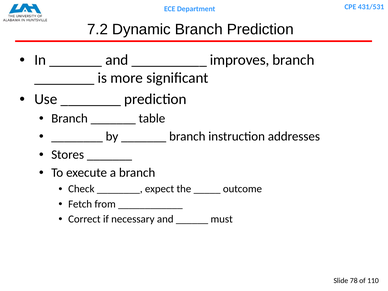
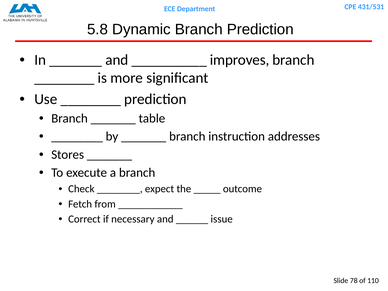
7.2: 7.2 -> 5.8
must: must -> issue
